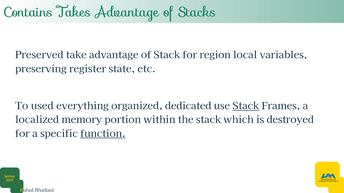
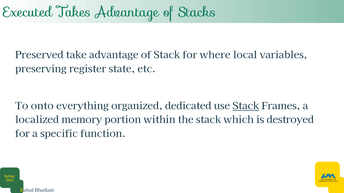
Contains: Contains -> Executed
region: region -> where
used: used -> onto
function underline: present -> none
